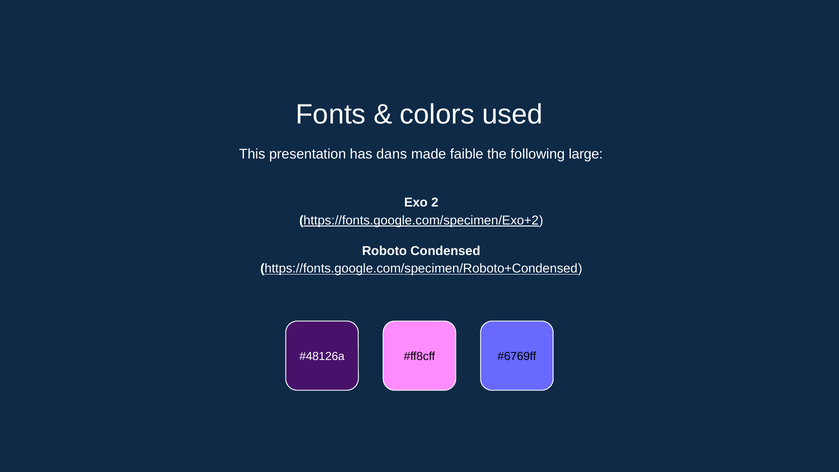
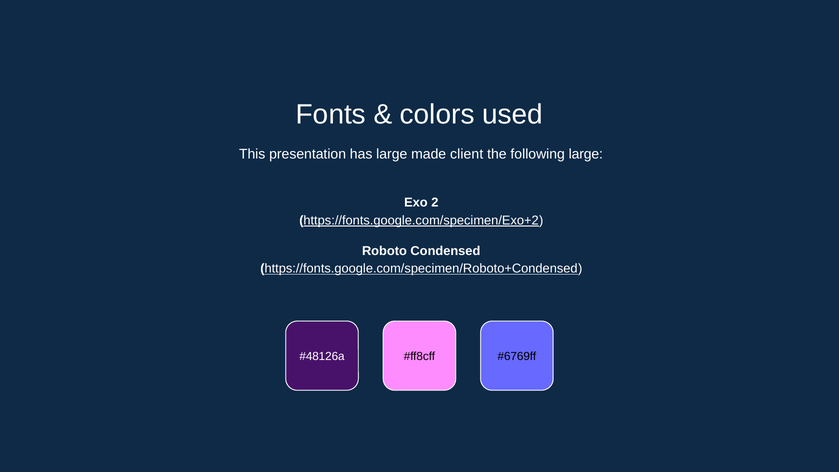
has dans: dans -> large
faible: faible -> client
